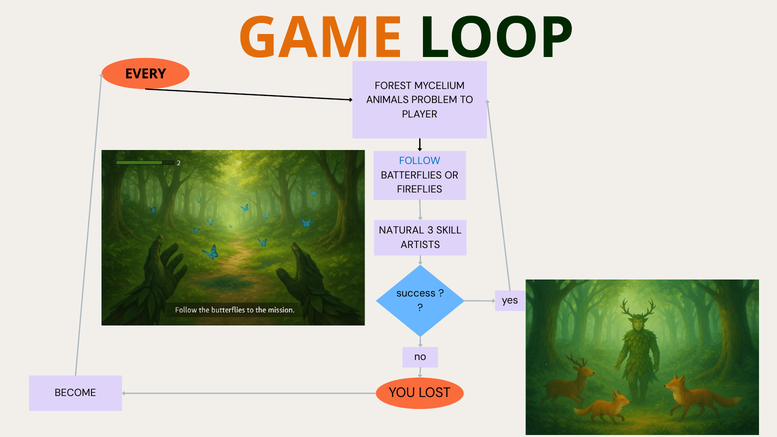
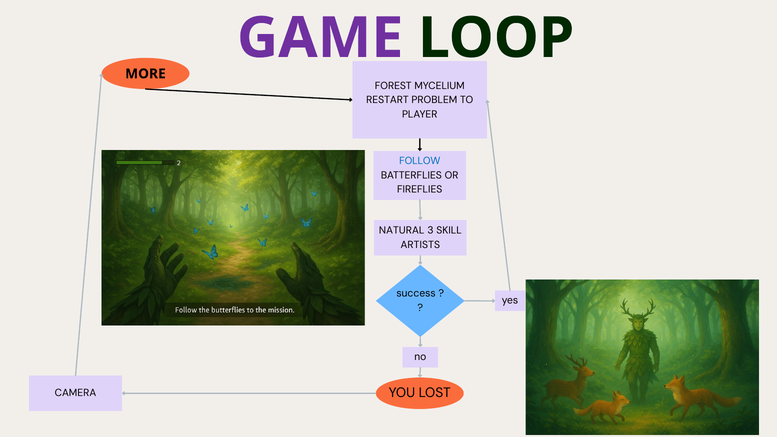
GAME colour: orange -> purple
EVERY: EVERY -> MORE
ANIMALS: ANIMALS -> RESTART
BECOME: BECOME -> CAMERA
